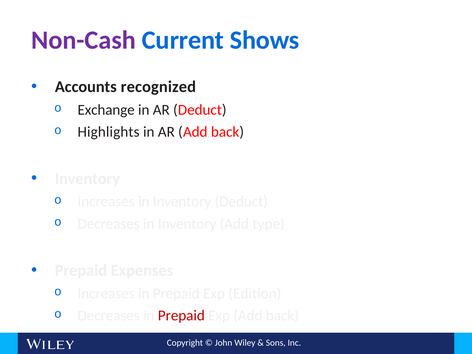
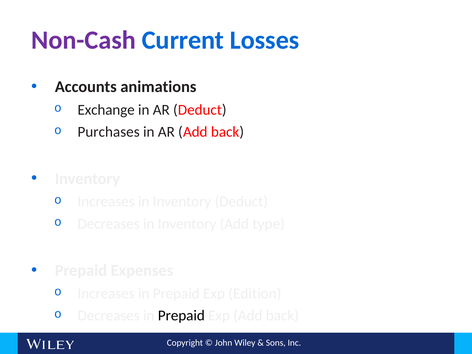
Shows: Shows -> Losses
recognized: recognized -> animations
Highlights: Highlights -> Purchases
Prepaid at (181, 316) colour: red -> black
